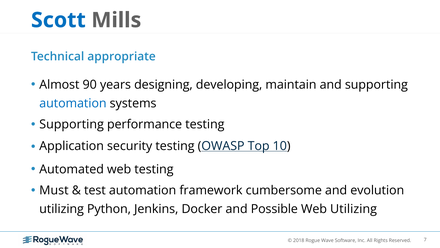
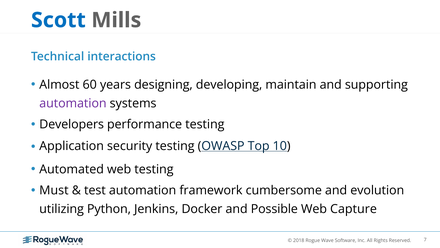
appropriate: appropriate -> interactions
90: 90 -> 60
automation at (73, 103) colour: blue -> purple
Supporting at (72, 124): Supporting -> Developers
Web Utilizing: Utilizing -> Capture
